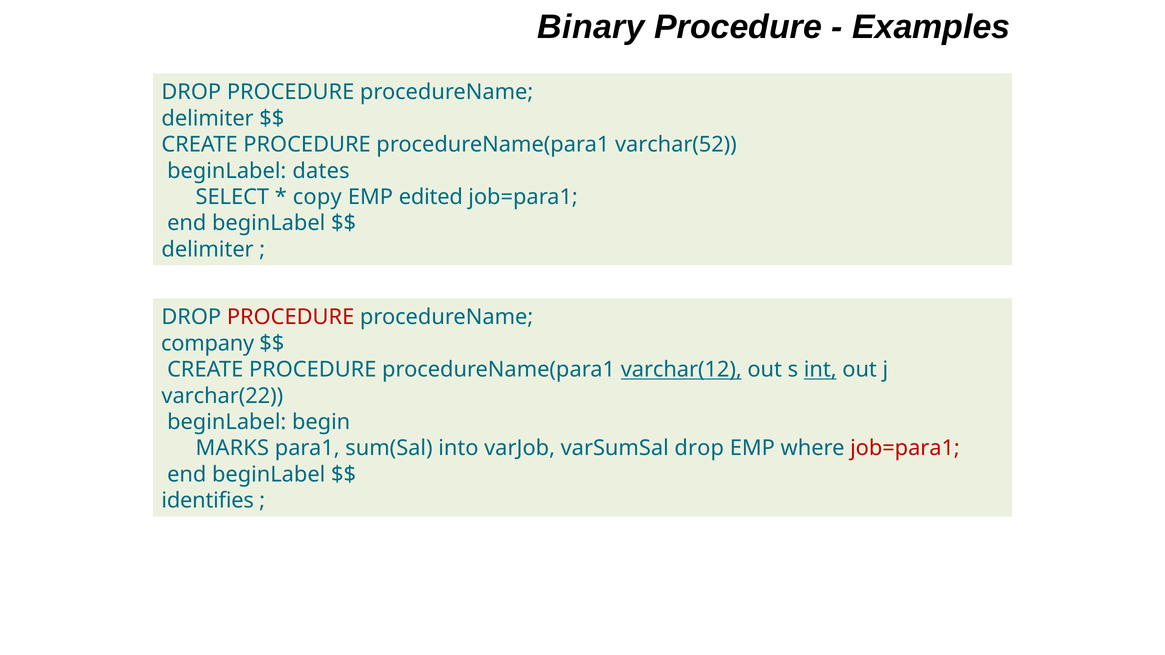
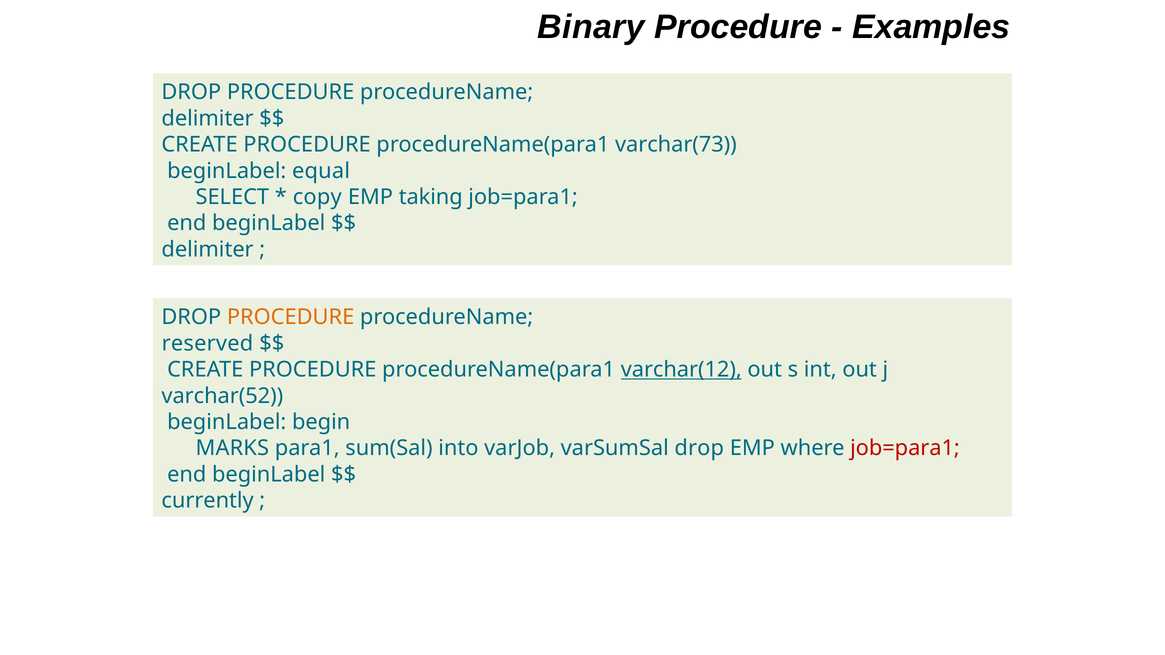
varchar(52: varchar(52 -> varchar(73
dates: dates -> equal
edited: edited -> taking
PROCEDURE at (291, 317) colour: red -> orange
company: company -> reserved
int underline: present -> none
varchar(22: varchar(22 -> varchar(52
identifies: identifies -> currently
